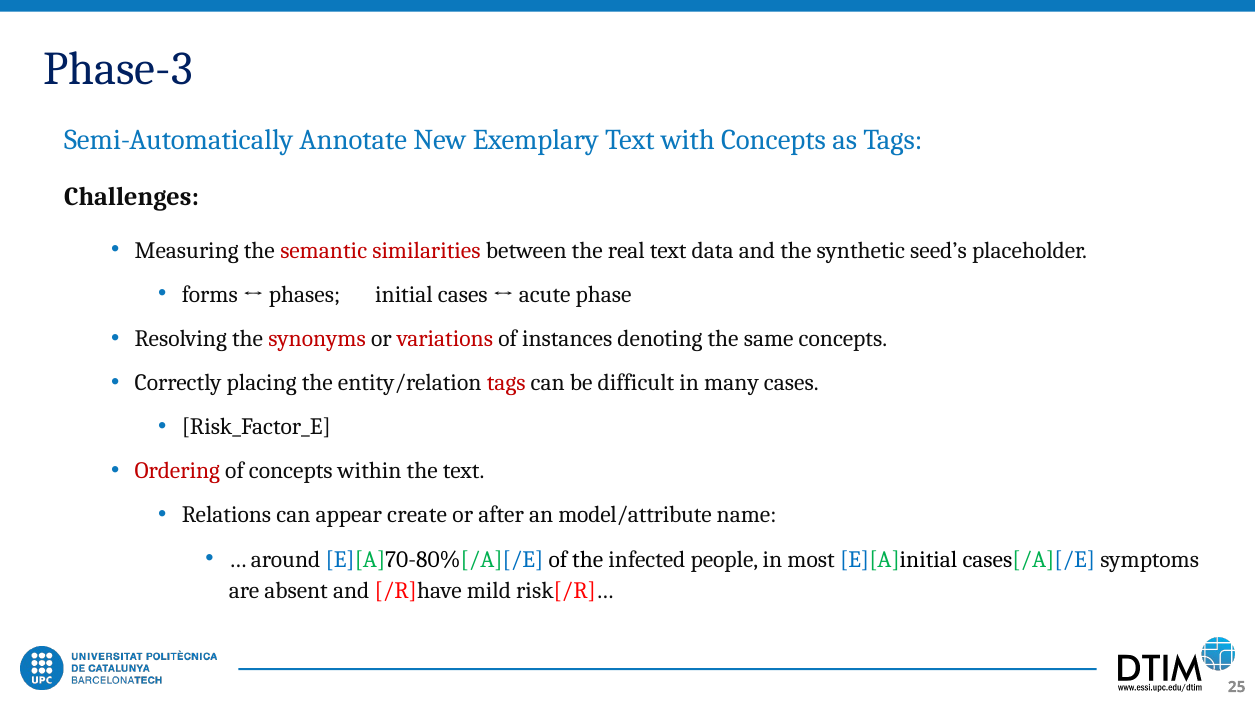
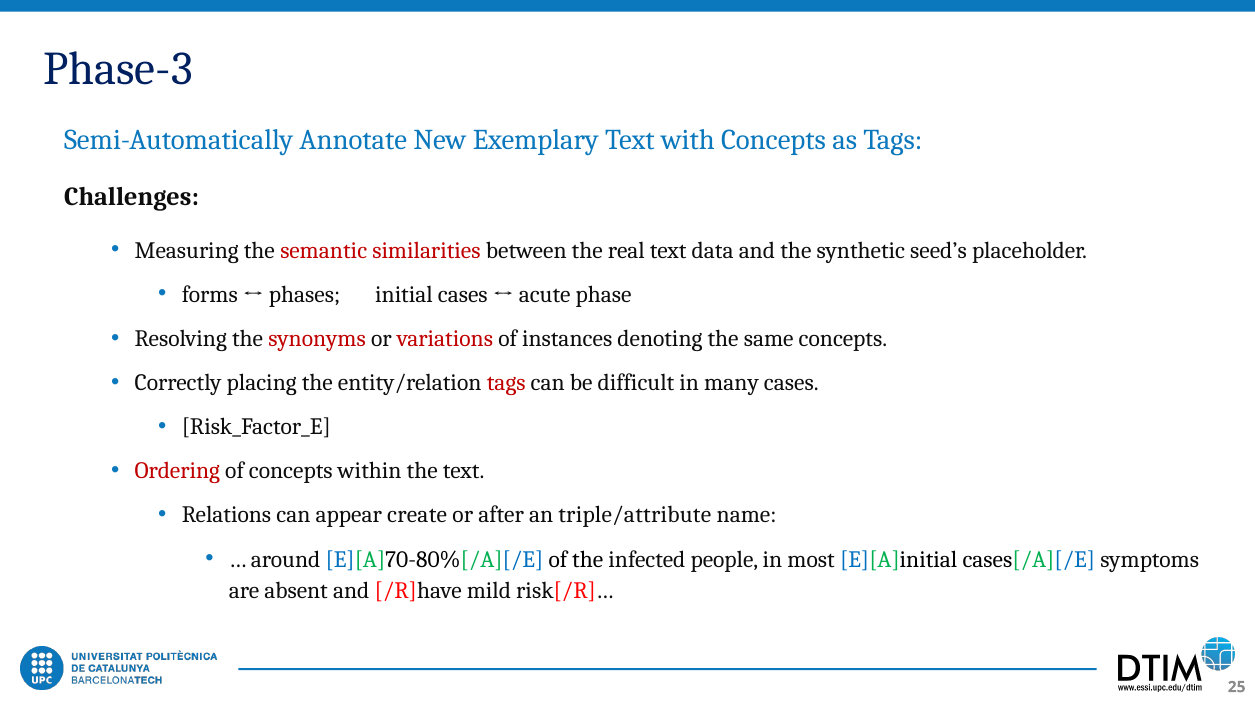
model/attribute: model/attribute -> triple/attribute
